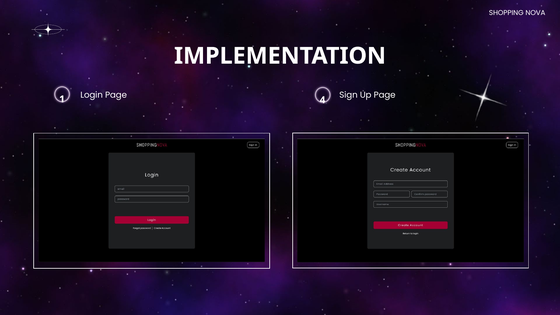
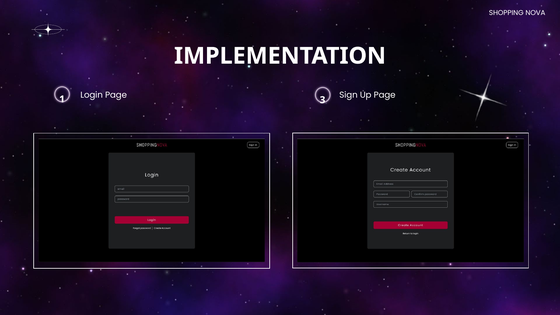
4: 4 -> 3
